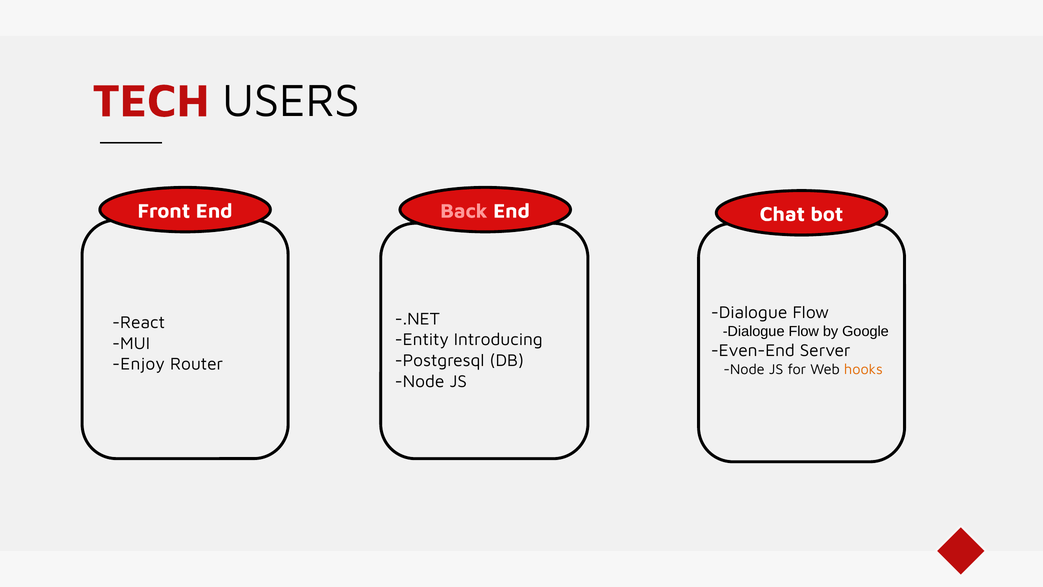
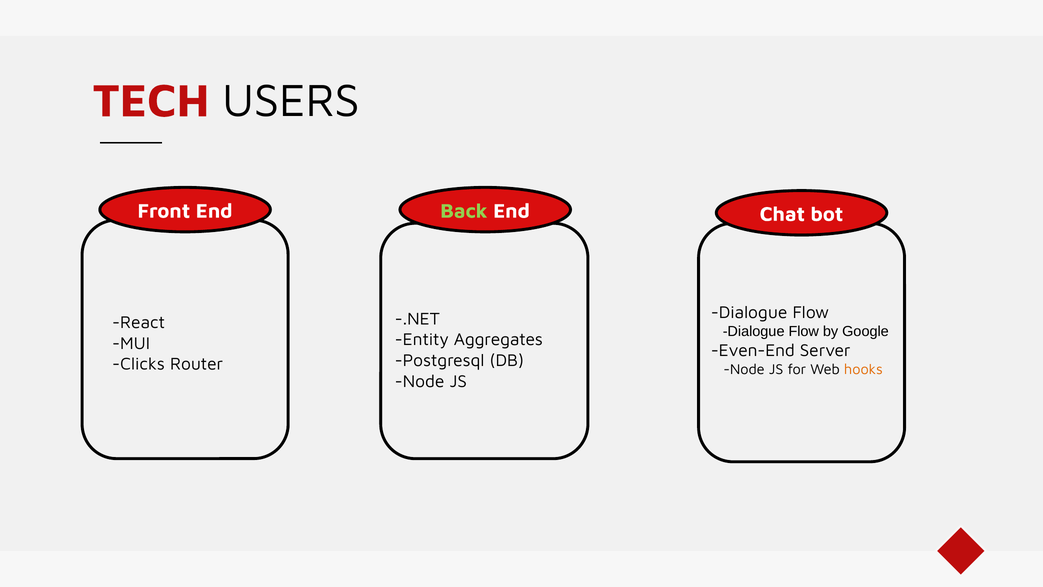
Back colour: pink -> light green
Introducing: Introducing -> Aggregates
Enjoy: Enjoy -> Clicks
